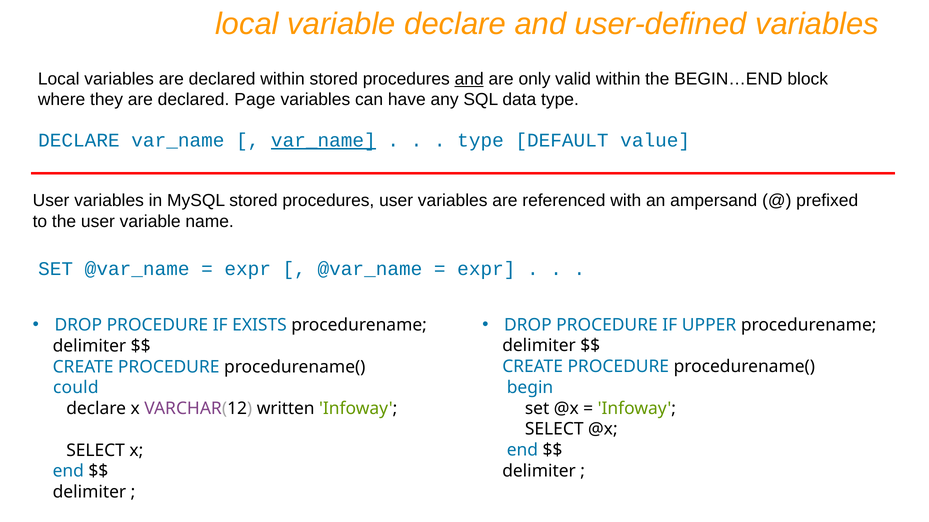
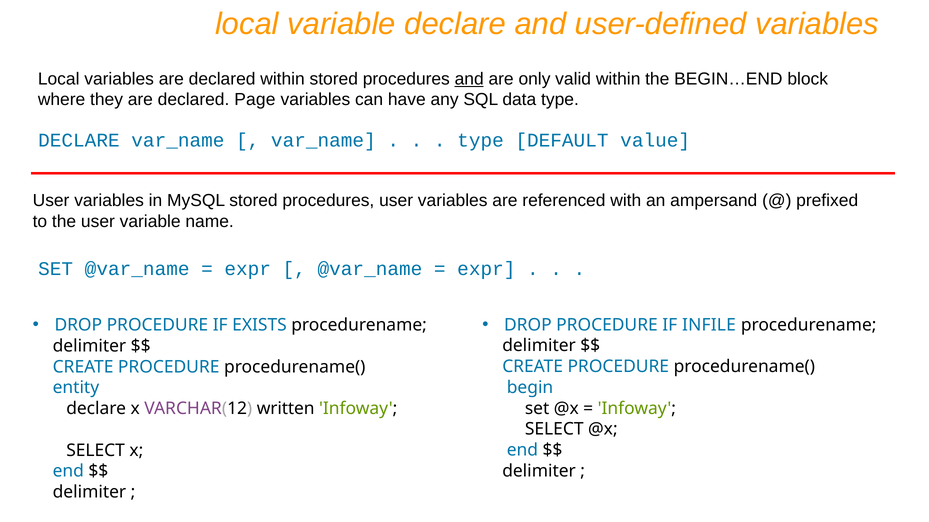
var_name at (323, 141) underline: present -> none
UPPER: UPPER -> INFILE
could: could -> entity
